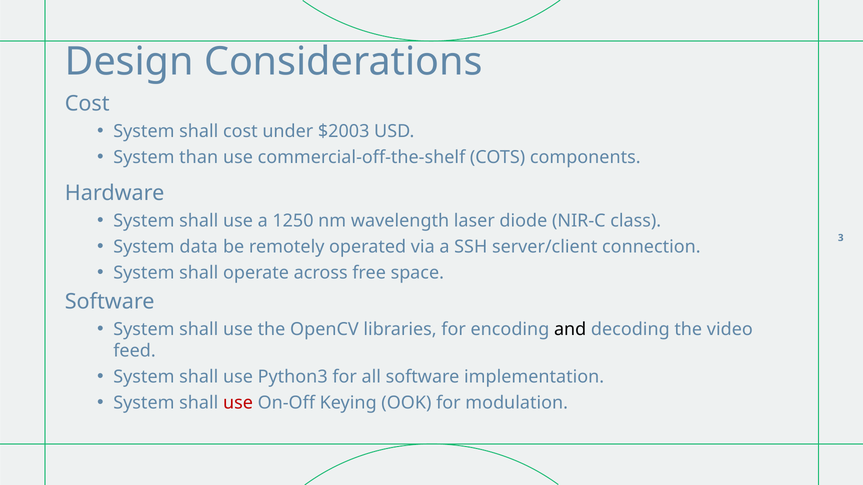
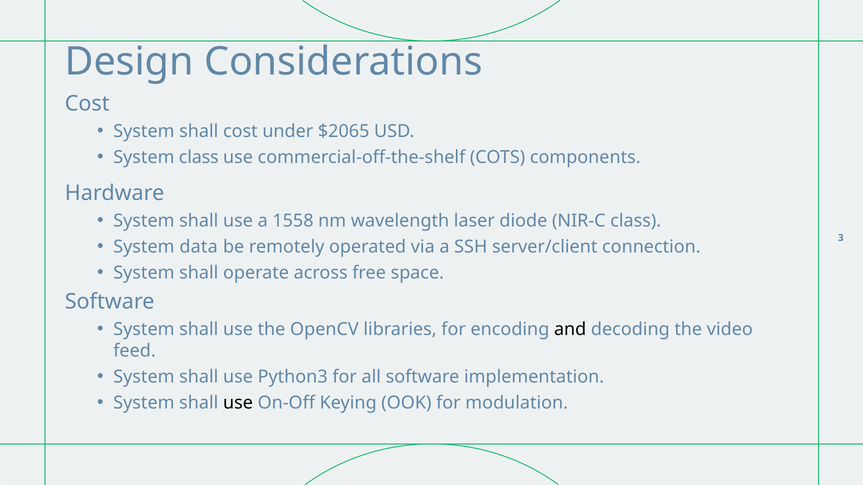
$2003: $2003 -> $2065
System than: than -> class
1250: 1250 -> 1558
use at (238, 403) colour: red -> black
